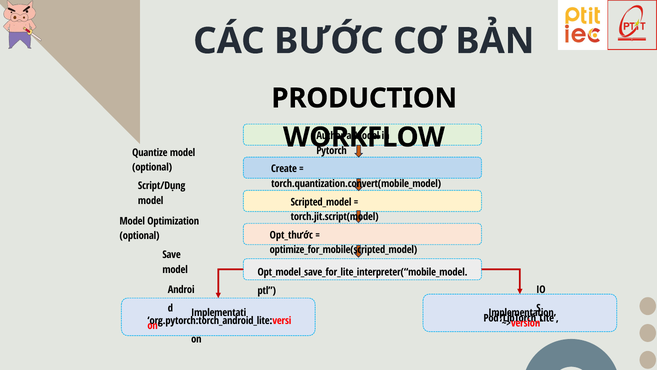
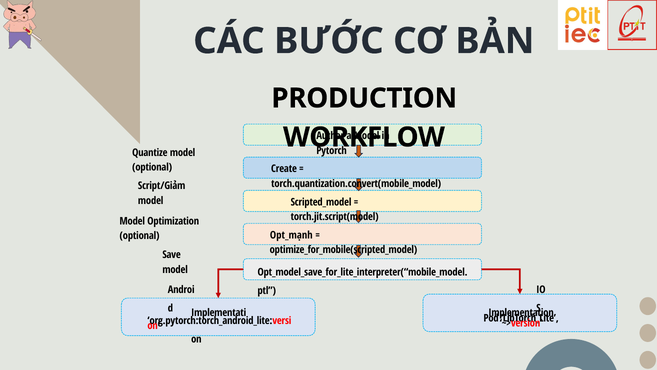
Script/Dụng: Script/Dụng -> Script/Giảm
Opt_thước: Opt_thước -> Opt_mạnh
